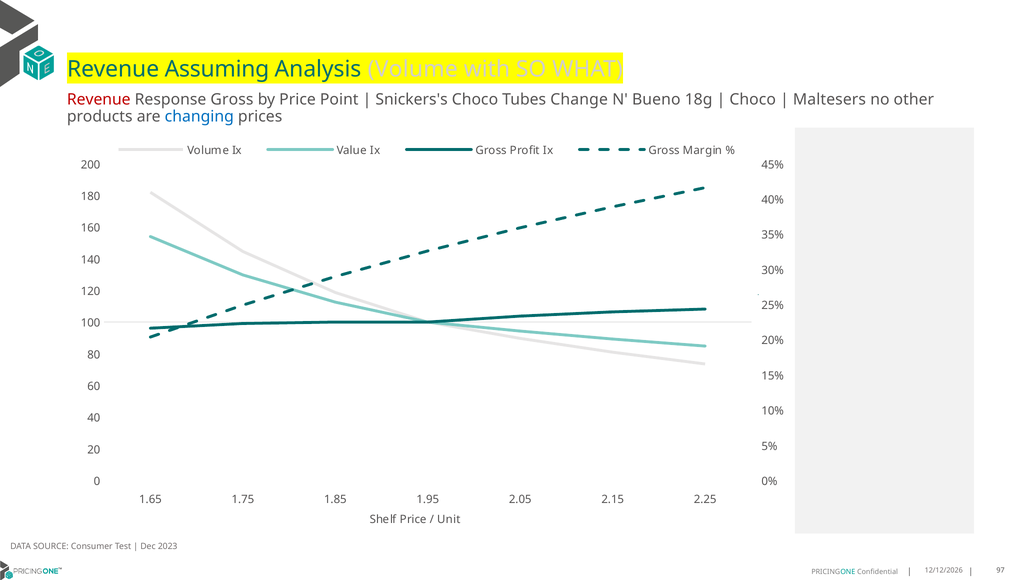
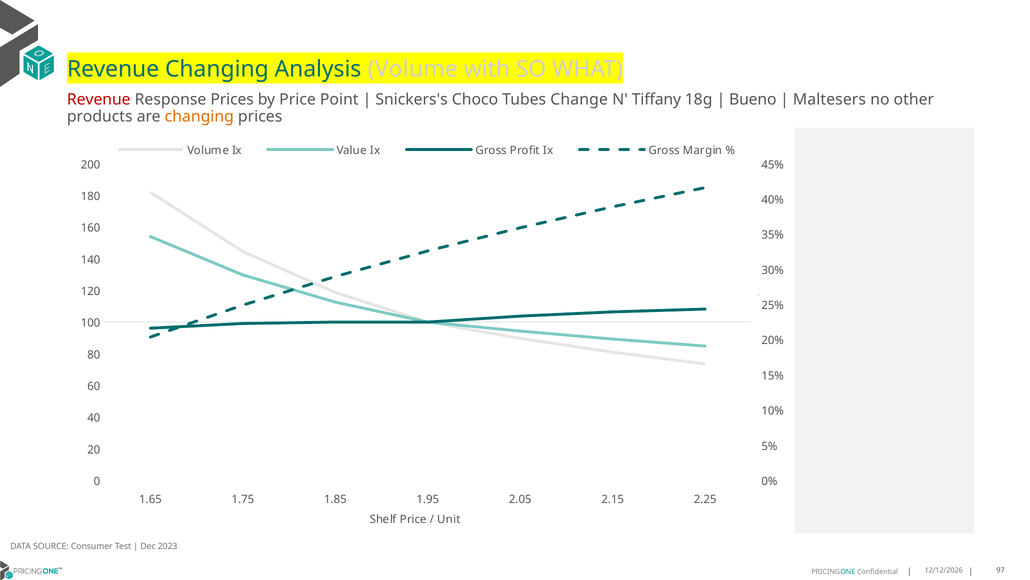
Revenue Assuming: Assuming -> Changing
Response Gross: Gross -> Prices
Bueno: Bueno -> Tiffany
Choco at (753, 100): Choco -> Bueno
changing at (199, 117) colour: blue -> orange
